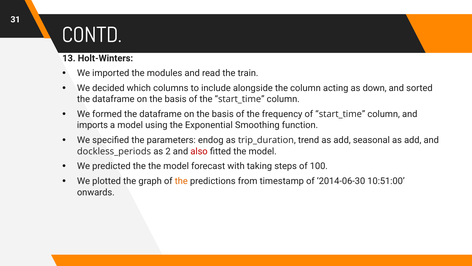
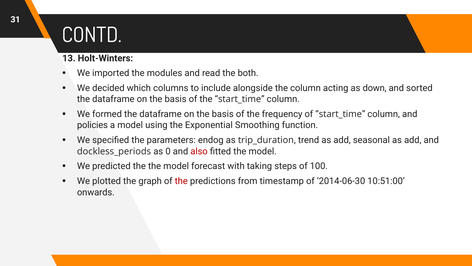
train: train -> both
imports: imports -> policies
2: 2 -> 0
the at (181, 181) colour: orange -> red
